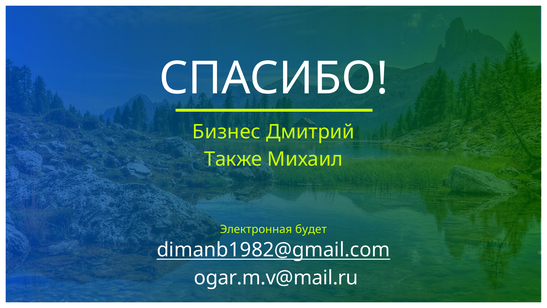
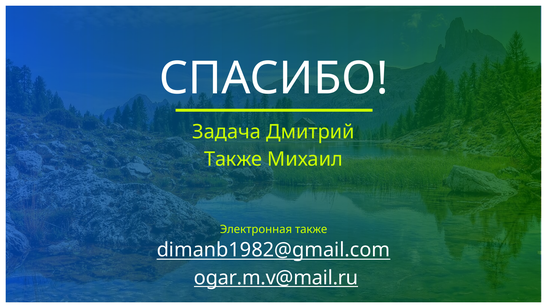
Бизнес: Бизнес -> Задача
Электронная будет: будет -> также
ogar.m.v@mail.ru underline: none -> present
